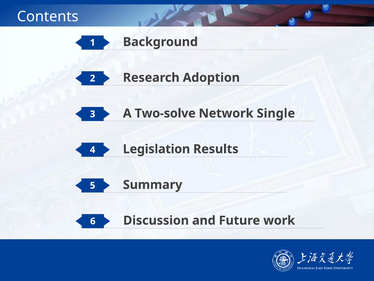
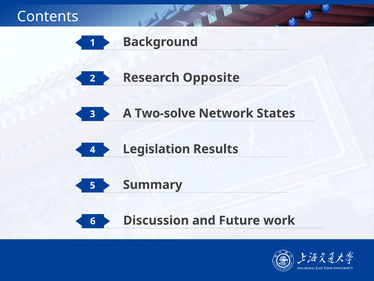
Adoption: Adoption -> Opposite
Single: Single -> States
